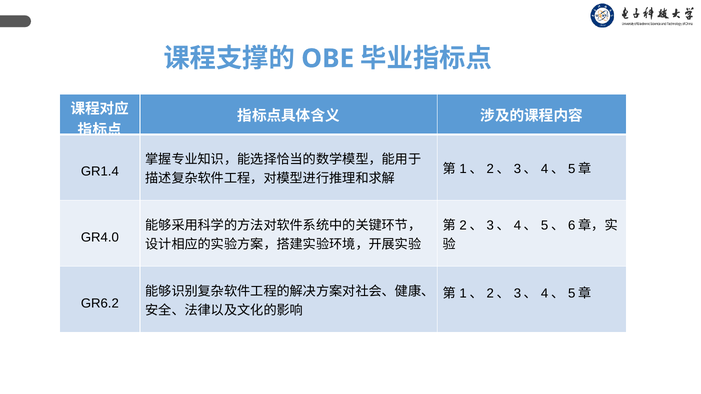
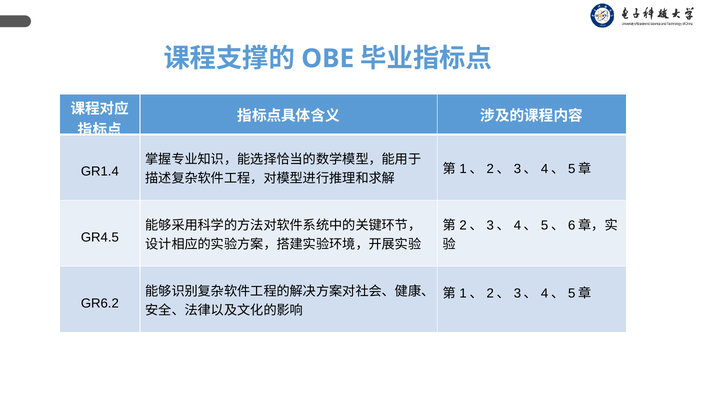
GR4.0: GR4.0 -> GR4.5
